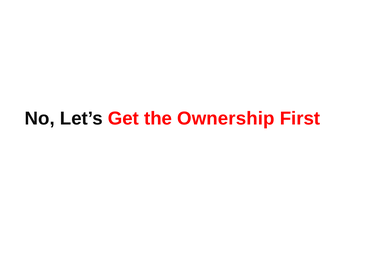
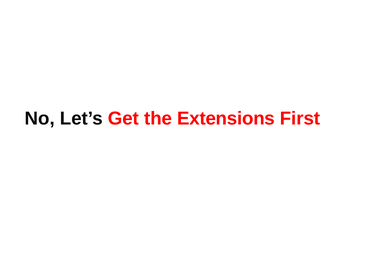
Ownership: Ownership -> Extensions
